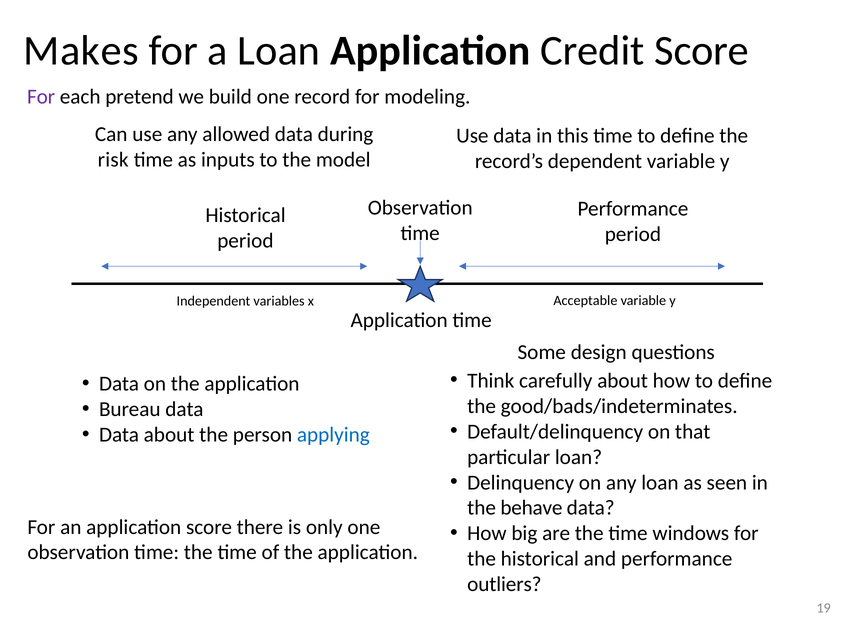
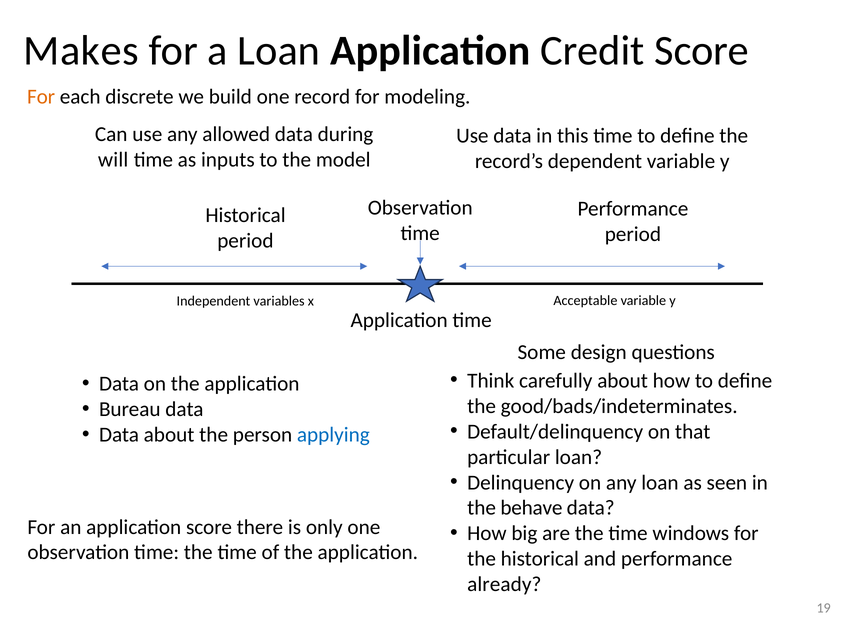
For at (41, 97) colour: purple -> orange
pretend: pretend -> discrete
risk: risk -> will
outliers: outliers -> already
